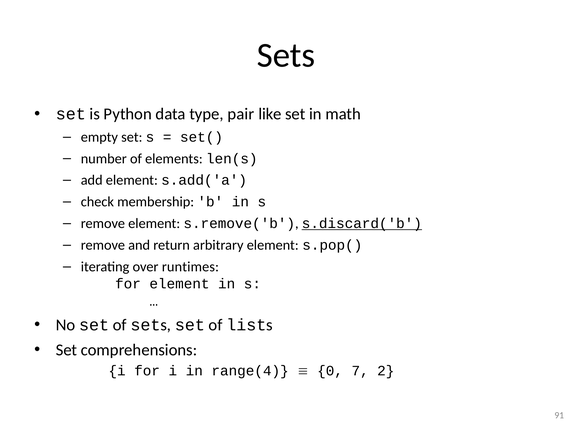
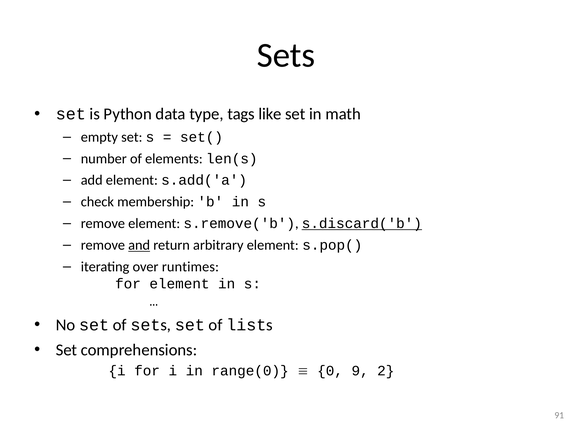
pair: pair -> tags
and underline: none -> present
range(4: range(4 -> range(0
7: 7 -> 9
